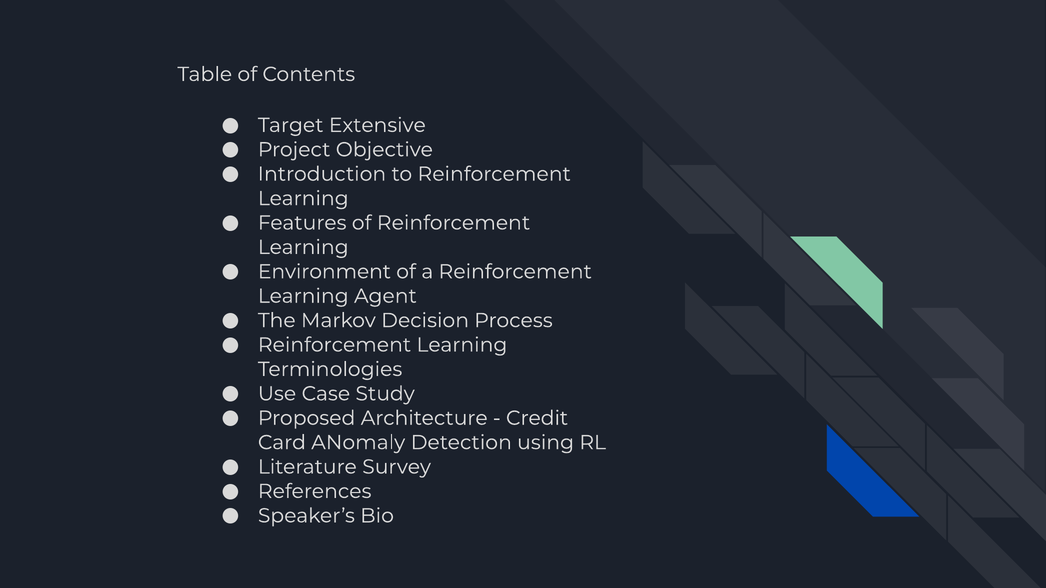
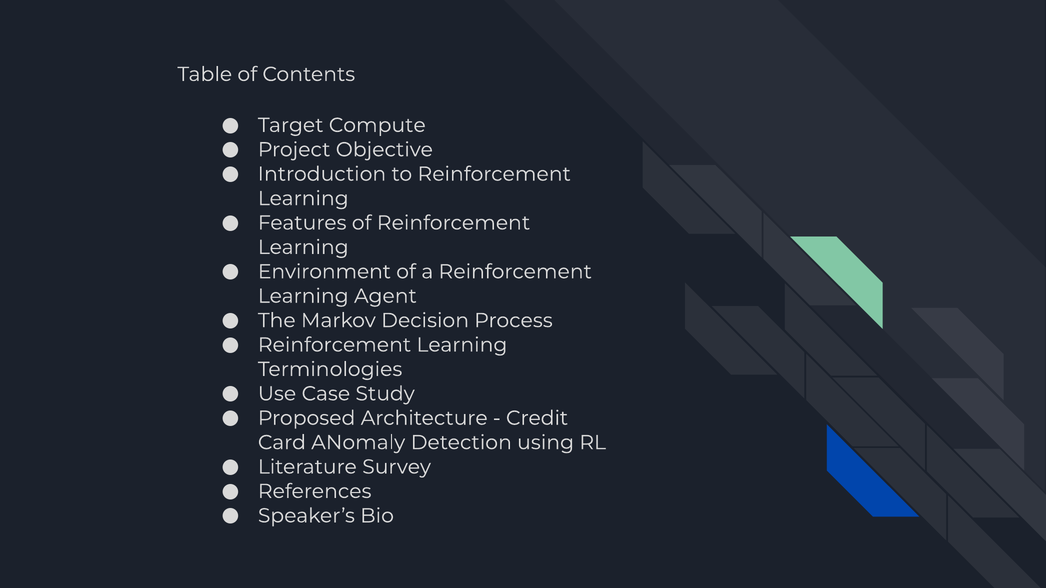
Extensive: Extensive -> Compute
